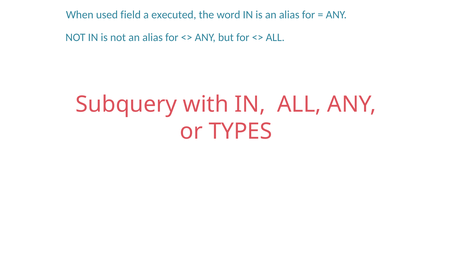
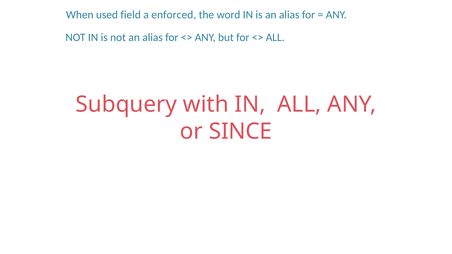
executed: executed -> enforced
TYPES: TYPES -> SINCE
